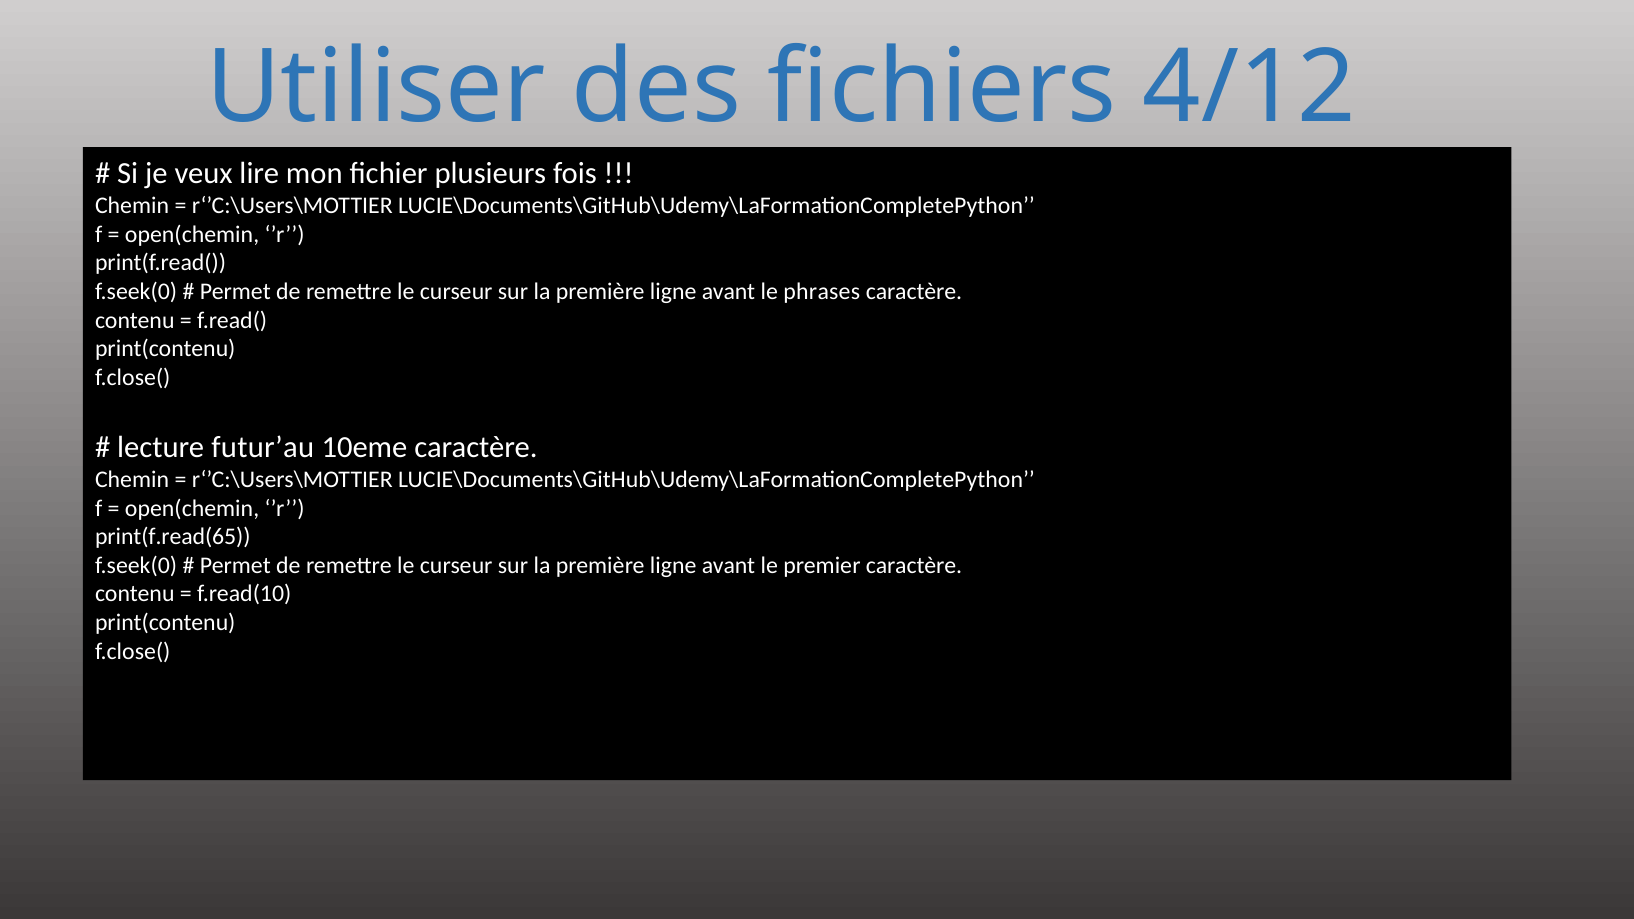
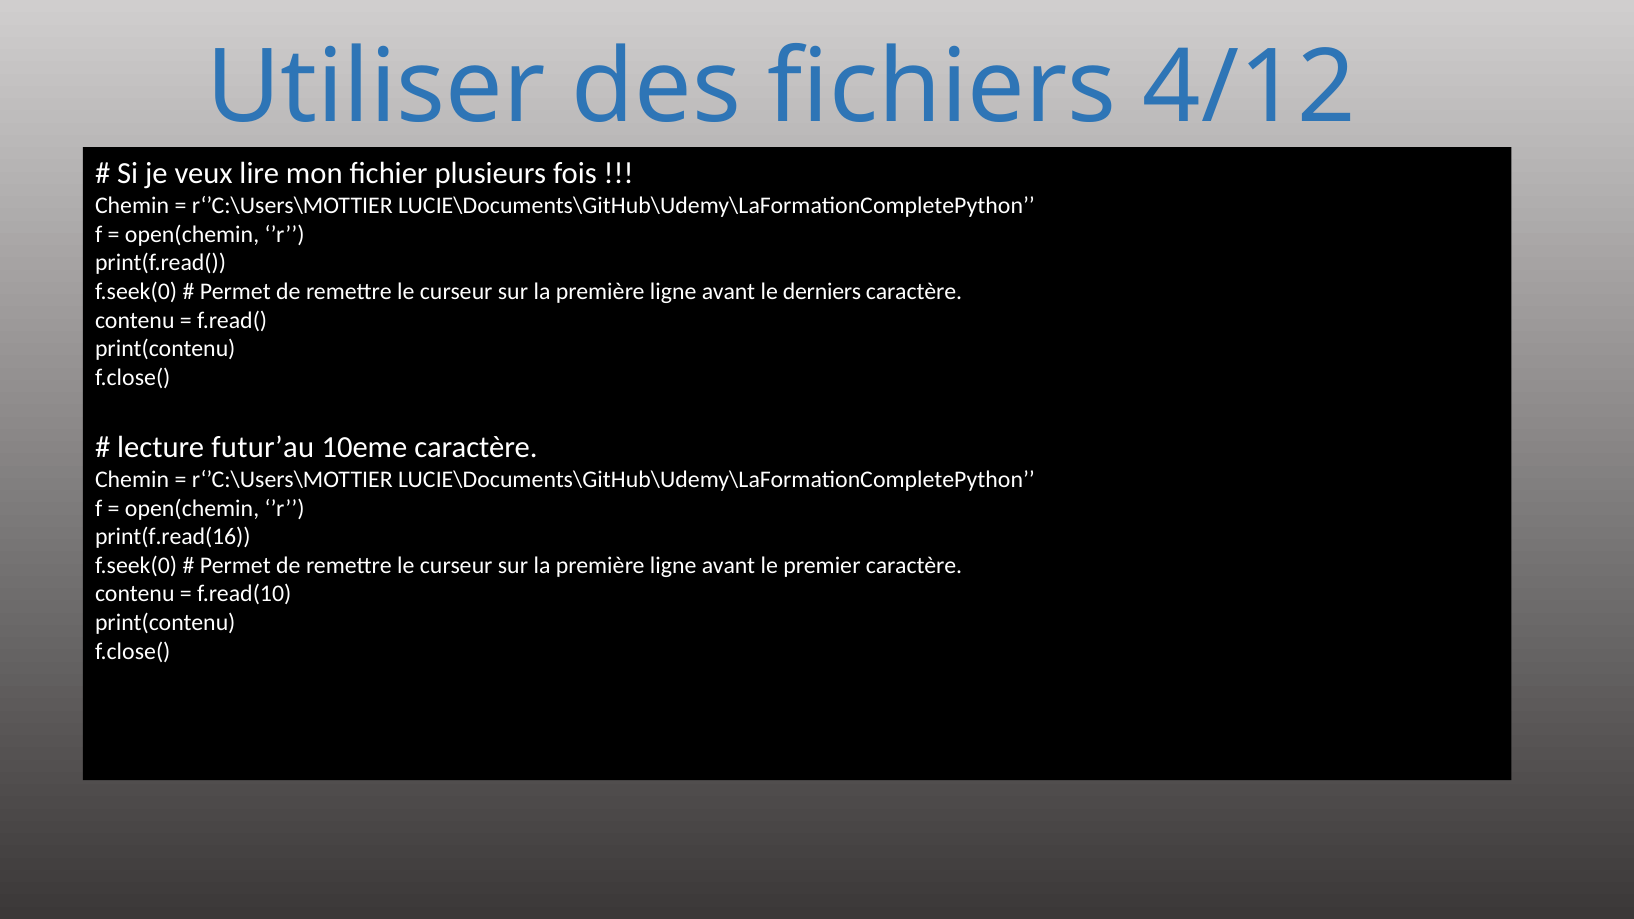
phrases: phrases -> derniers
print(f.read(65: print(f.read(65 -> print(f.read(16
